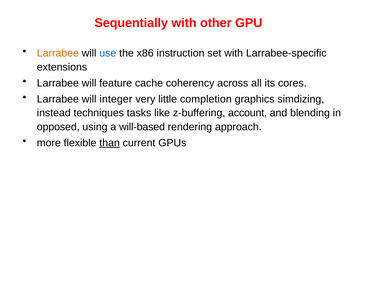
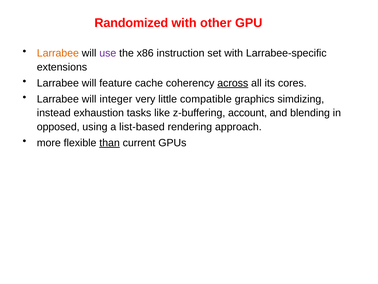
Sequentially: Sequentially -> Randomized
use colour: blue -> purple
across underline: none -> present
completion: completion -> compatible
techniques: techniques -> exhaustion
will-based: will-based -> list-based
